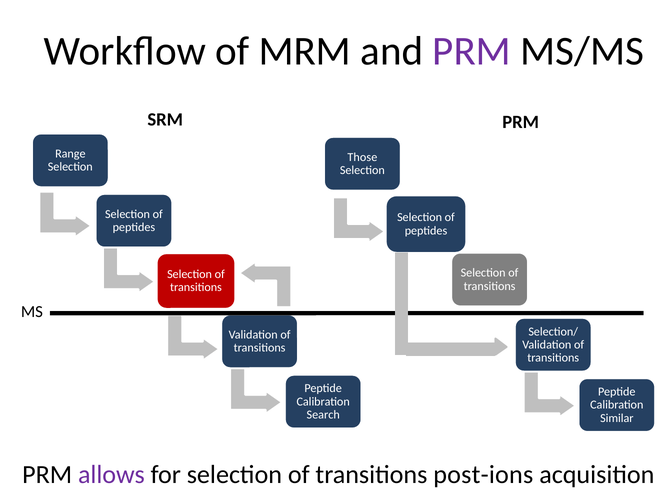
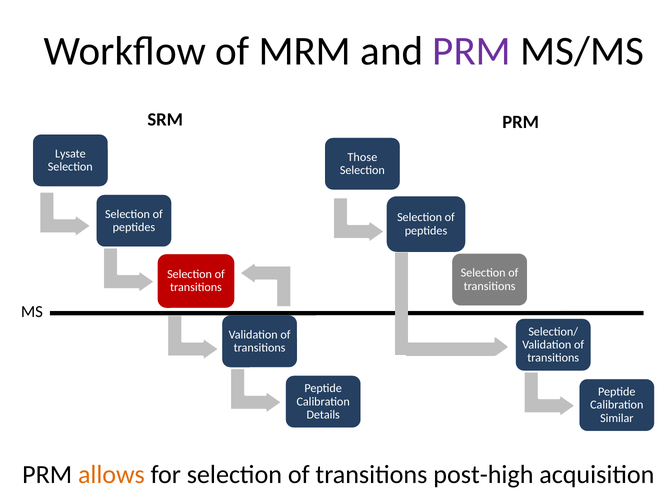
Range: Range -> Lysate
Search: Search -> Details
allows colour: purple -> orange
post-ions: post-ions -> post-high
